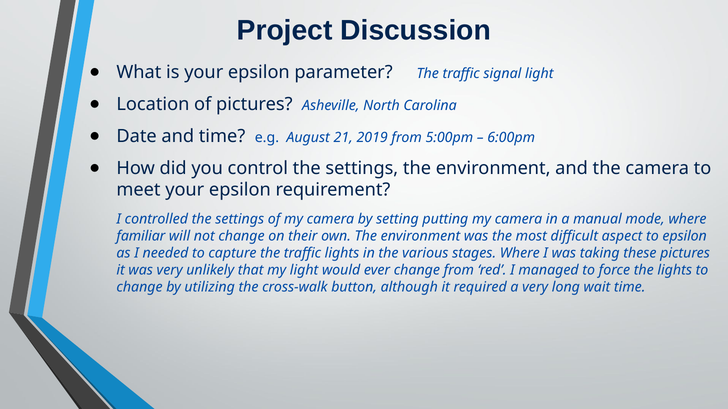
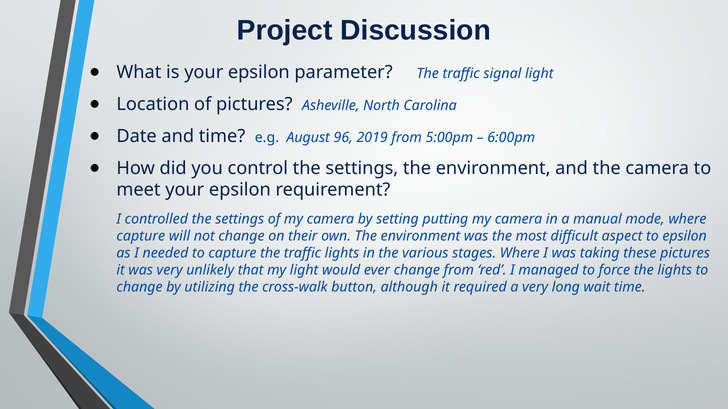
21: 21 -> 96
familiar at (141, 236): familiar -> capture
